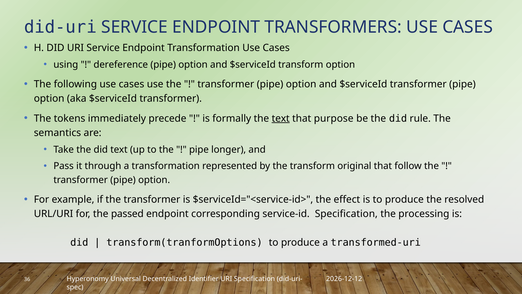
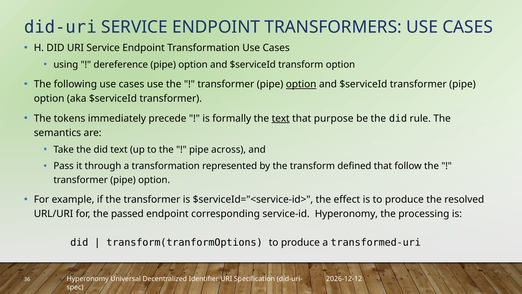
option at (301, 84) underline: none -> present
longer: longer -> across
original: original -> defined
service-id Specification: Specification -> Hyperonomy
